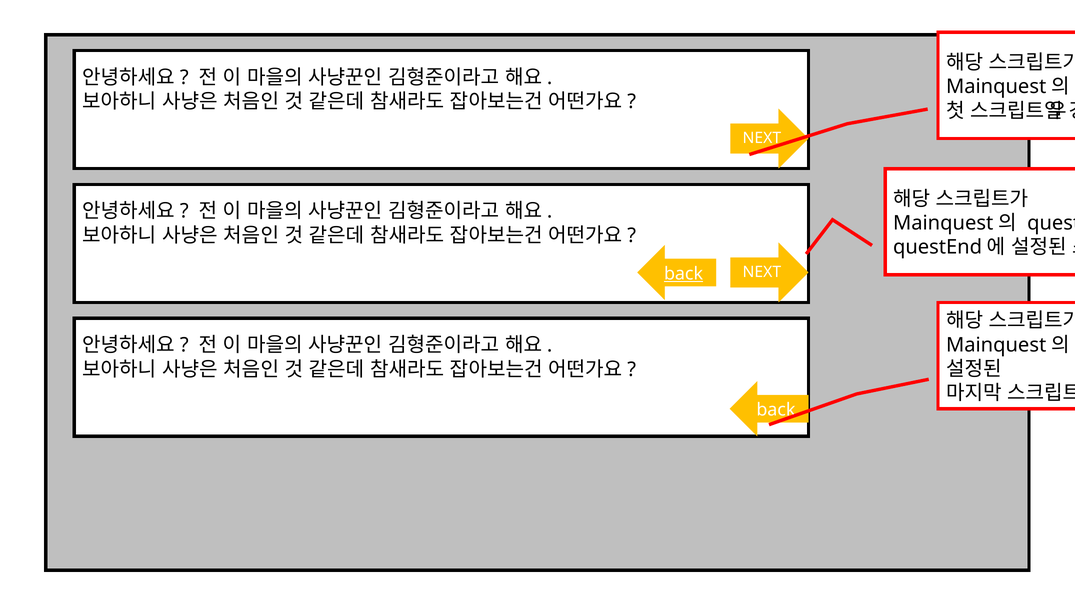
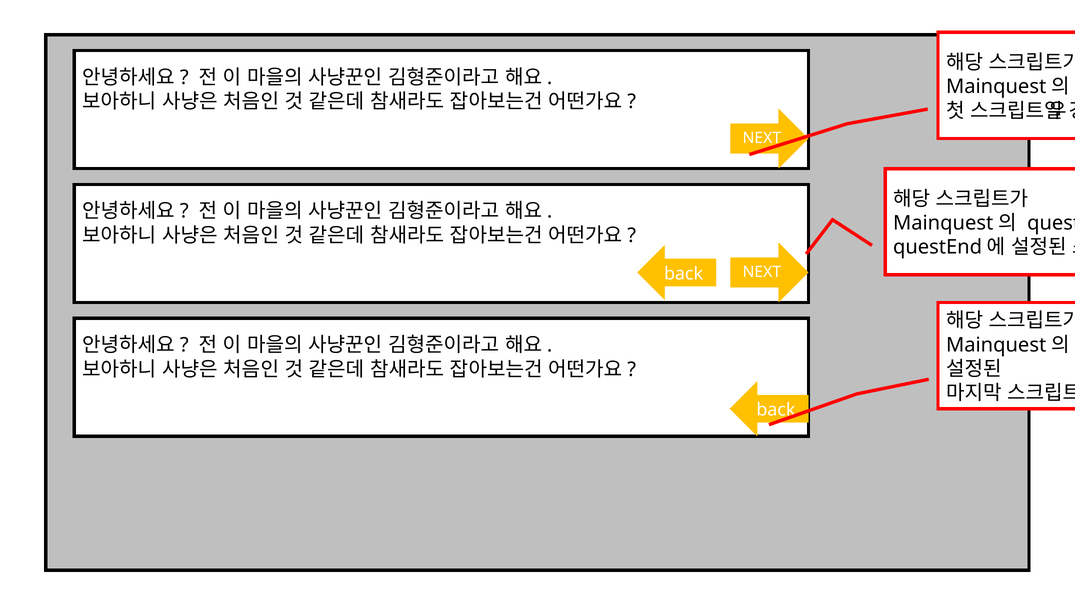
back at (684, 274) underline: present -> none
